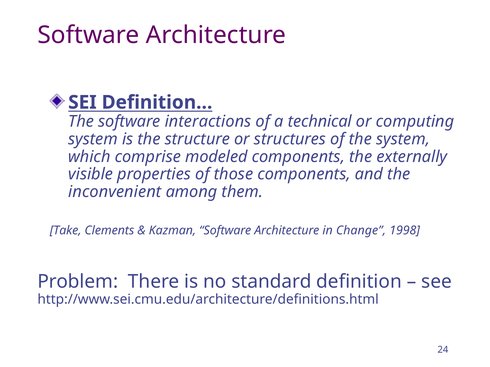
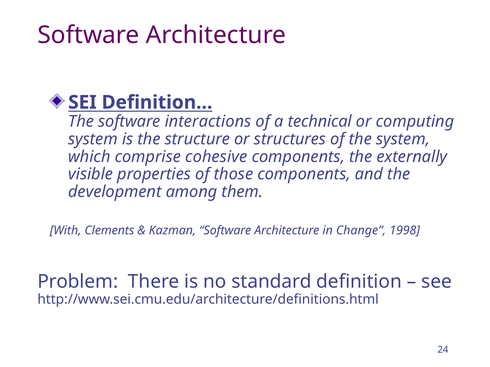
modeled: modeled -> cohesive
inconvenient: inconvenient -> development
Take: Take -> With
